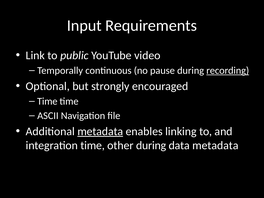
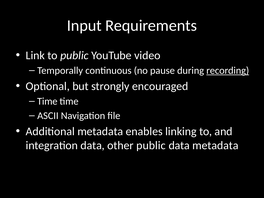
metadata at (100, 131) underline: present -> none
integration time: time -> data
other during: during -> public
